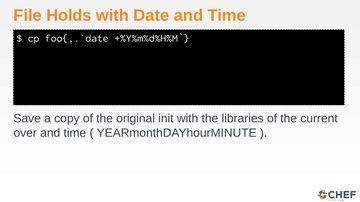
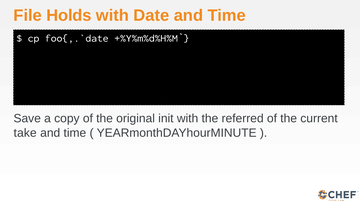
libraries: libraries -> referred
over: over -> take
